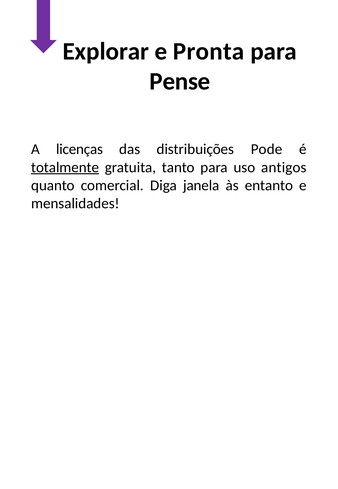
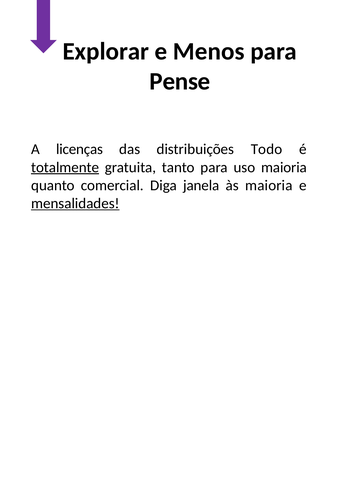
Pronta: Pronta -> Menos
Pode: Pode -> Todo
uso antigos: antigos -> maioria
às entanto: entanto -> maioria
mensalidades underline: none -> present
